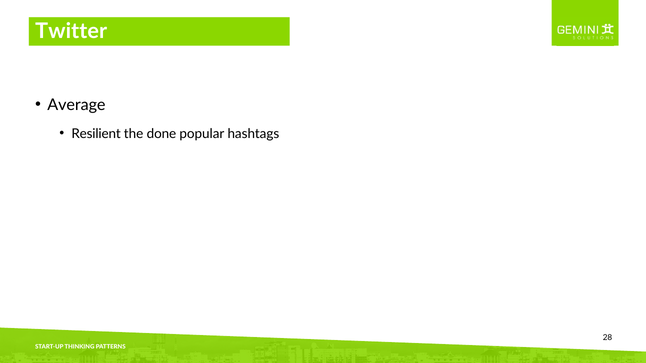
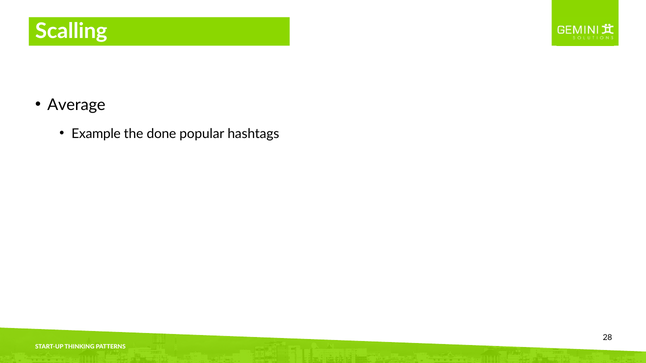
Twitter: Twitter -> Scalling
Resilient: Resilient -> Example
